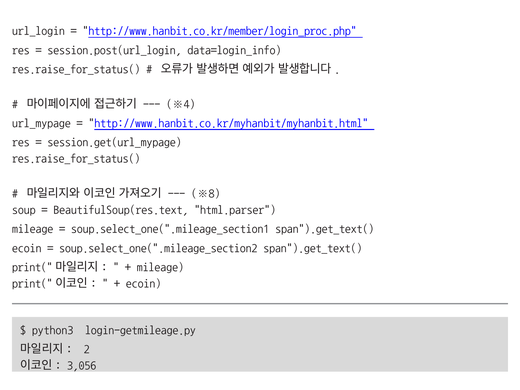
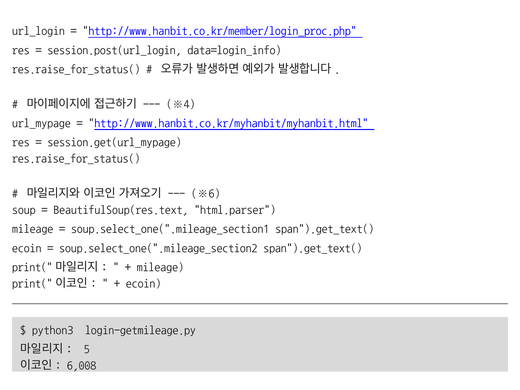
※8: ※8 -> ※6
2: 2 -> 5
3,056: 3,056 -> 6,008
